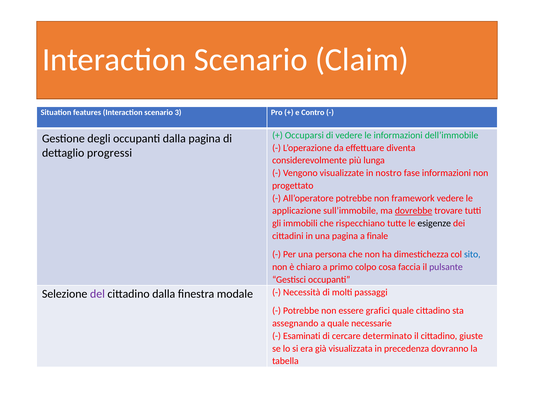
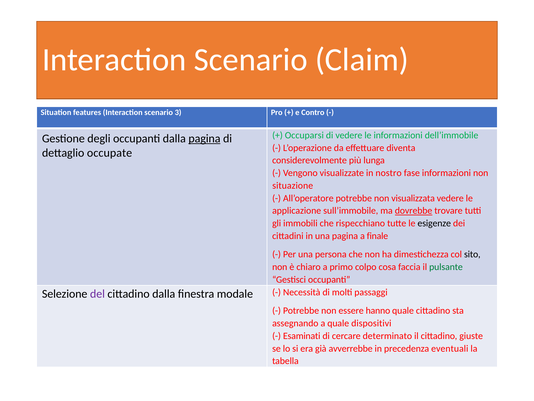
pagina at (204, 138) underline: none -> present
progressi: progressi -> occupate
progettato: progettato -> situazione
framework: framework -> visualizzata
sito colour: blue -> black
pulsante colour: purple -> green
grafici: grafici -> hanno
necessarie: necessarie -> dispositivi
visualizzata: visualizzata -> avverrebbe
dovranno: dovranno -> eventuali
